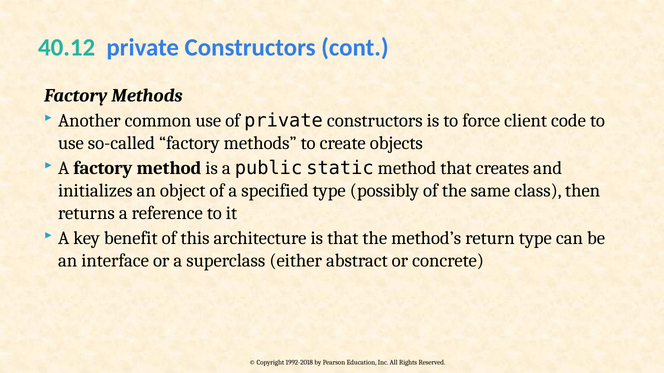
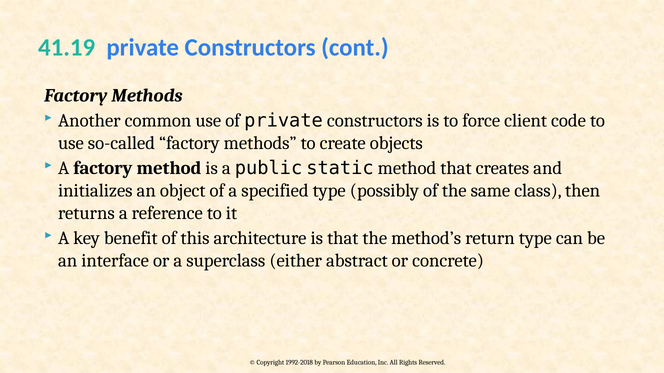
40.12: 40.12 -> 41.19
